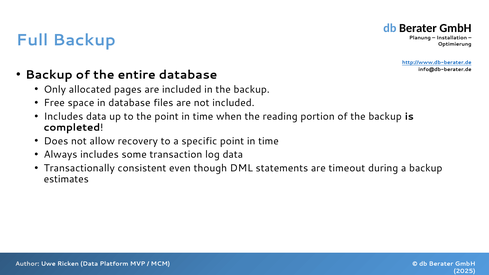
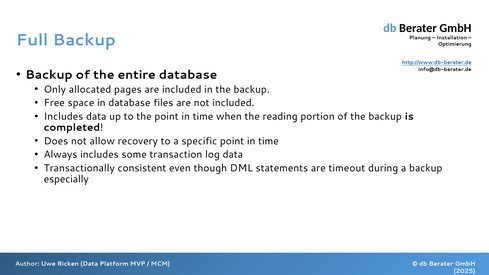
estimates: estimates -> especially
